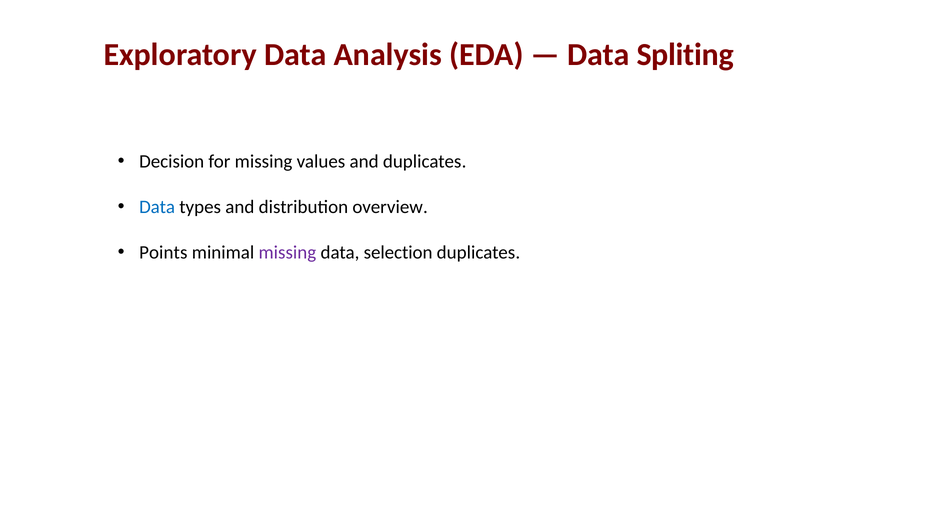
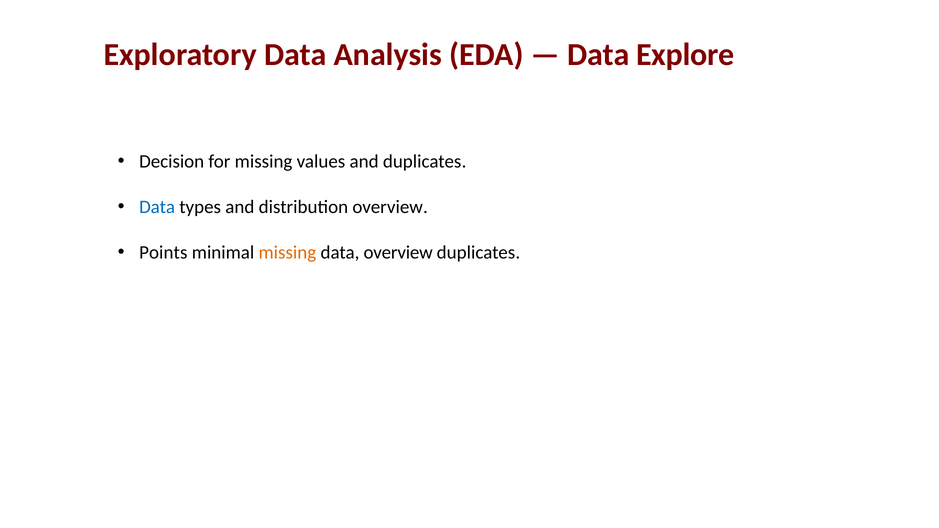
Spliting: Spliting -> Explore
missing at (287, 253) colour: purple -> orange
data selection: selection -> overview
